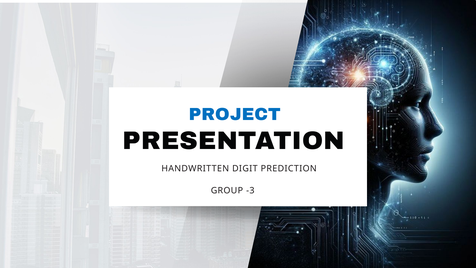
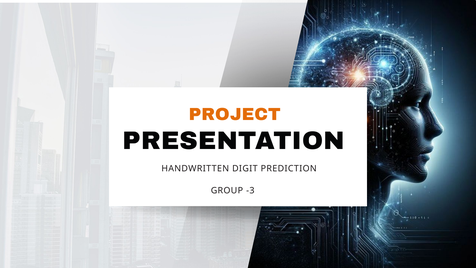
PROJECT colour: blue -> orange
